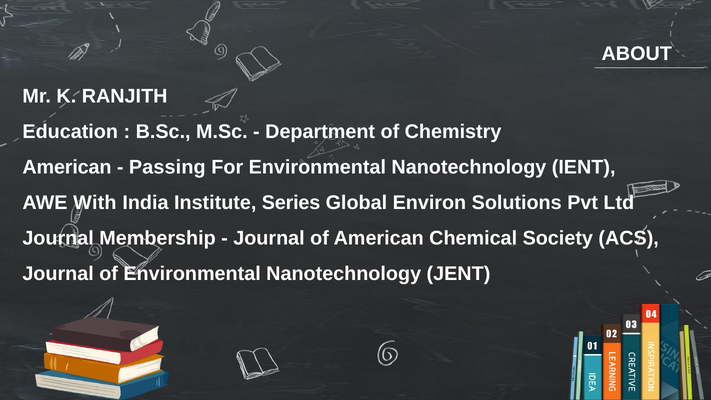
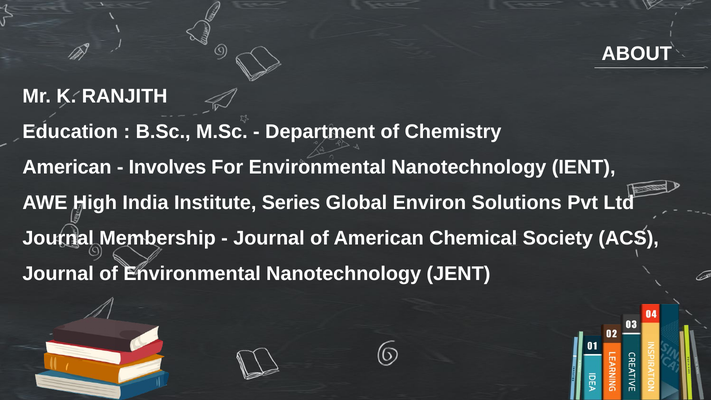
Passing: Passing -> Involves
With: With -> High
